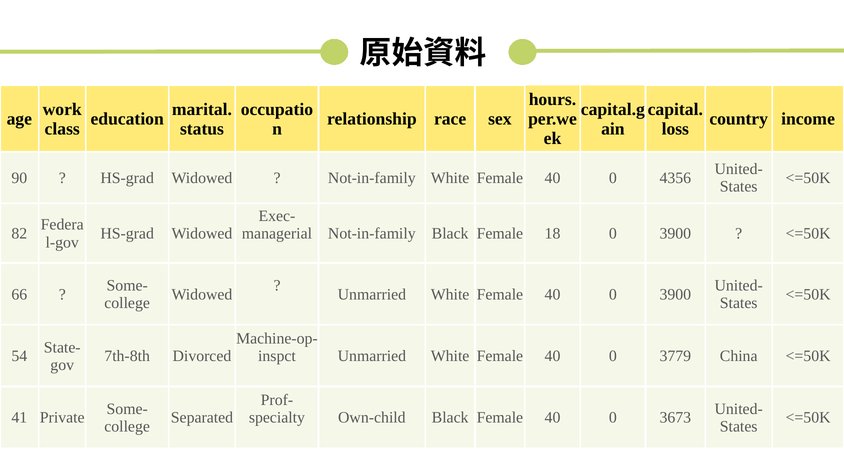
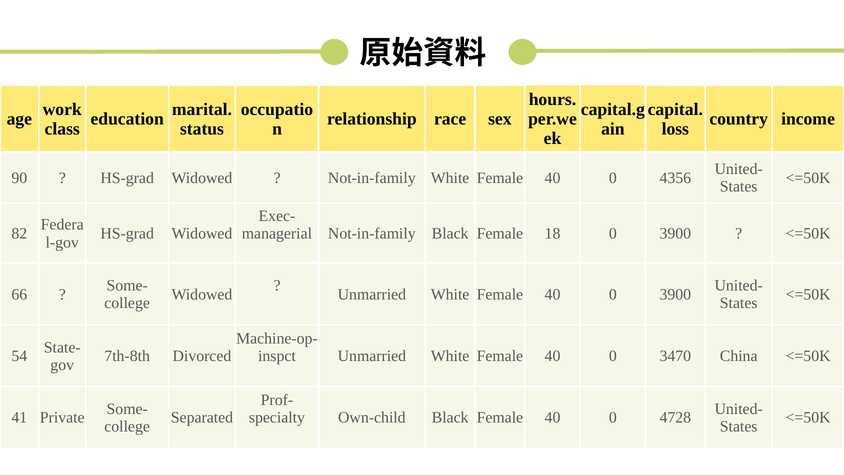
3779: 3779 -> 3470
3673: 3673 -> 4728
